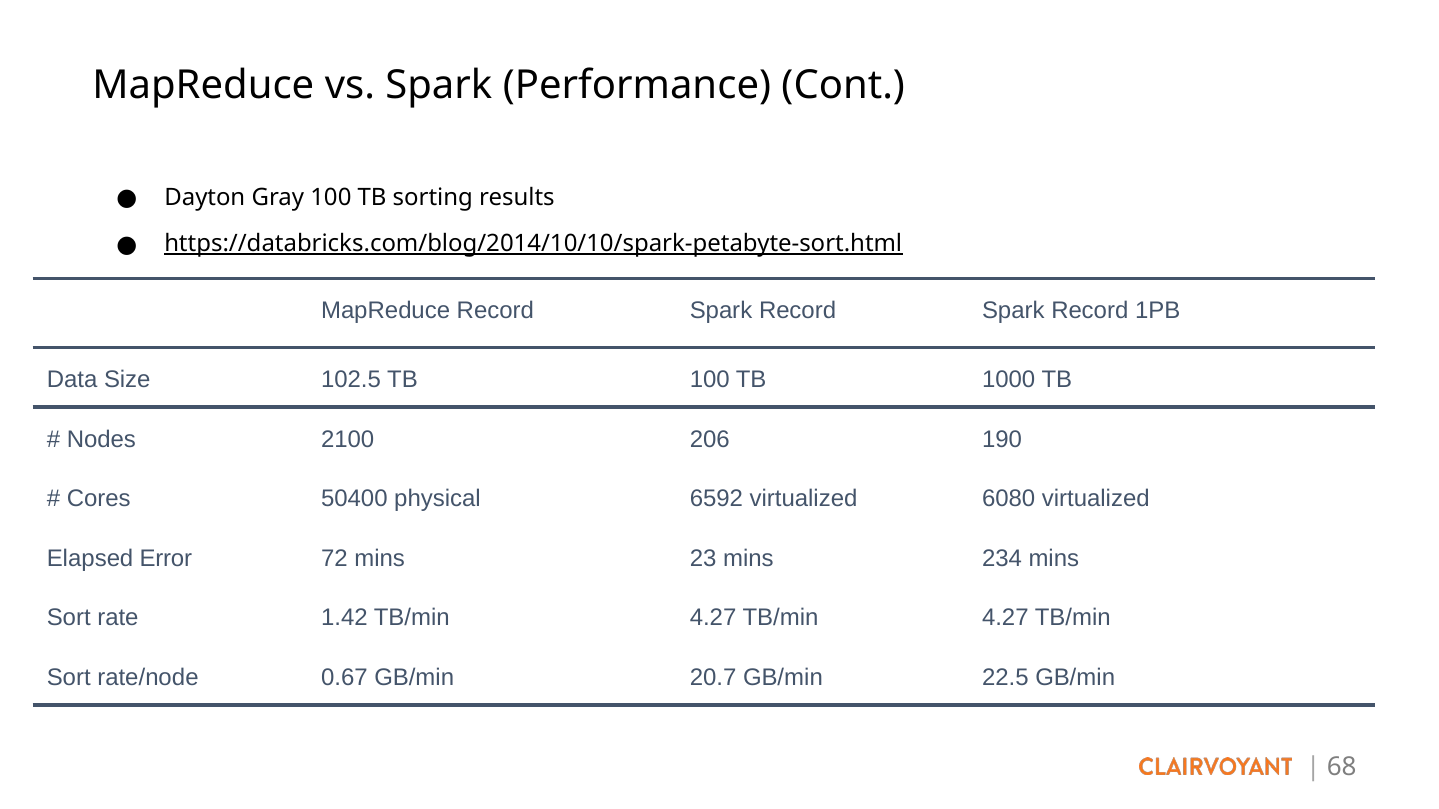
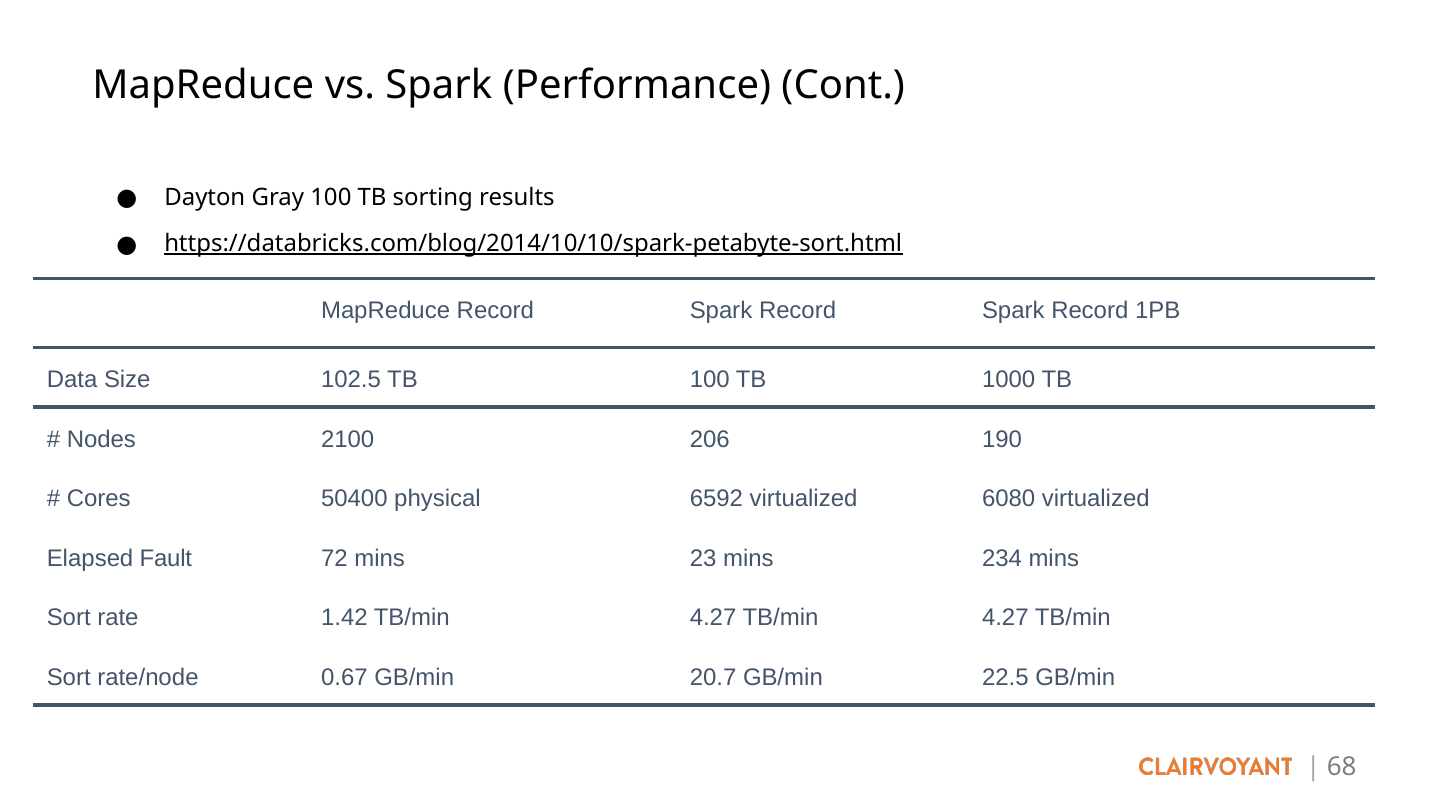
Error: Error -> Fault
